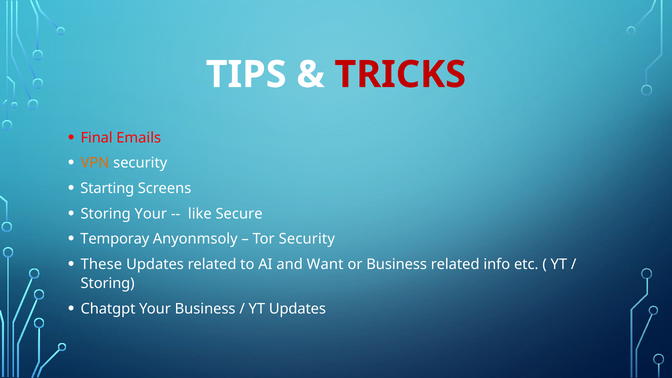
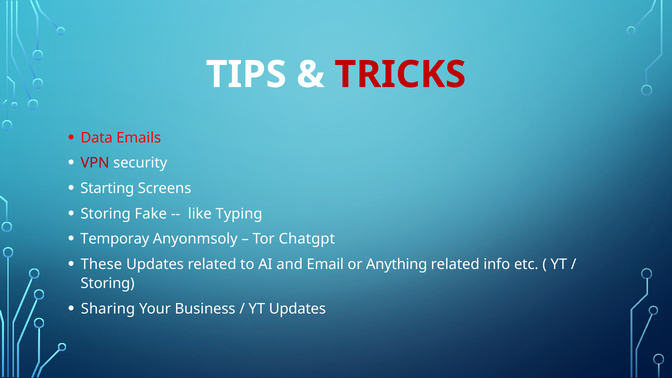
Final: Final -> Data
VPN colour: orange -> red
Storing Your: Your -> Fake
Secure: Secure -> Typing
Tor Security: Security -> Chatgpt
Want: Want -> Email
or Business: Business -> Anything
Chatgpt: Chatgpt -> Sharing
